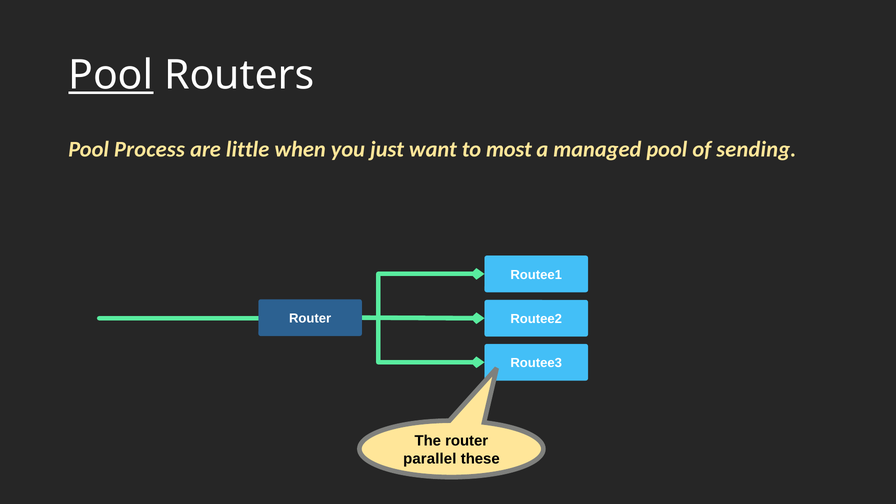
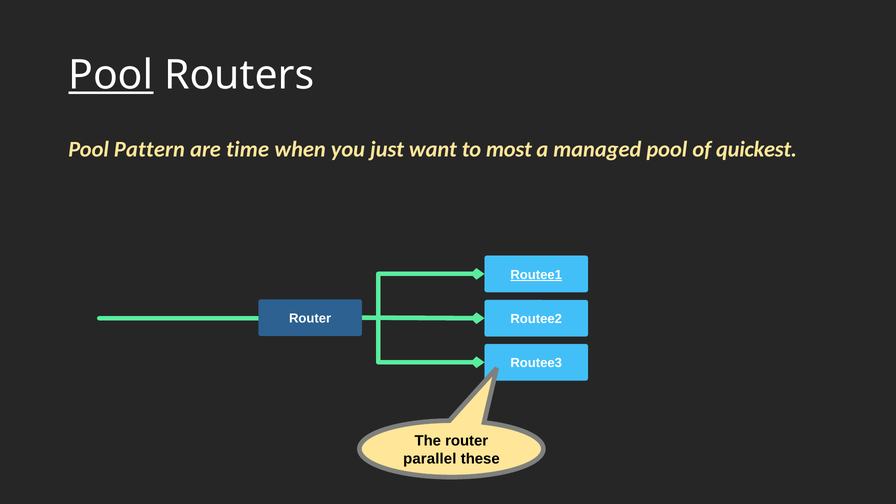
Process: Process -> Pattern
little: little -> time
sending: sending -> quickest
Routee1 underline: none -> present
